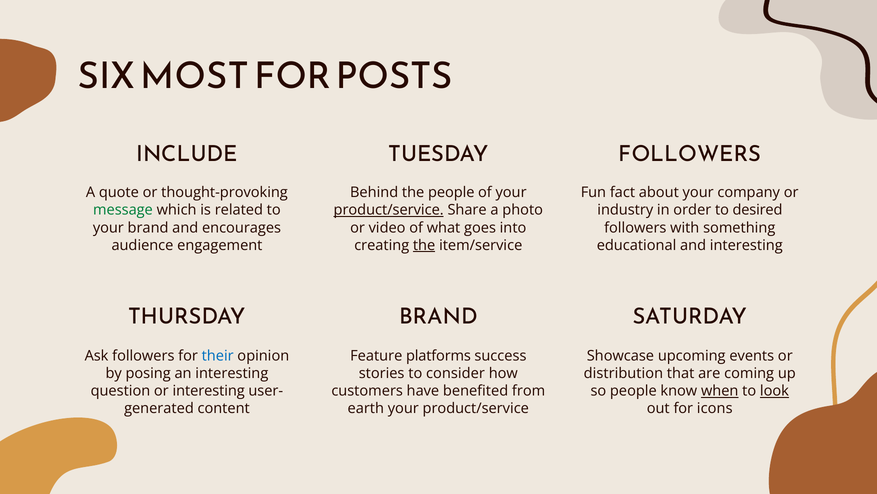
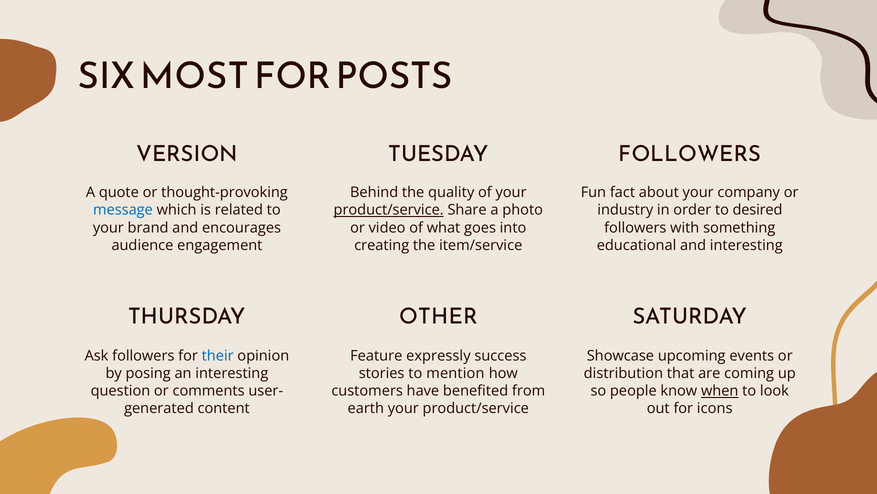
INCLUDE: INCLUDE -> VERSION
the people: people -> quality
message colour: green -> blue
the at (424, 245) underline: present -> none
BRAND at (439, 316): BRAND -> OTHER
platforms: platforms -> expressly
consider: consider -> mention
or interesting: interesting -> comments
look underline: present -> none
